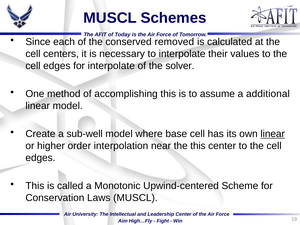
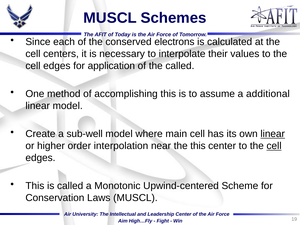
removed: removed -> electrons
for interpolate: interpolate -> application
the solver: solver -> called
base: base -> main
cell at (274, 146) underline: none -> present
